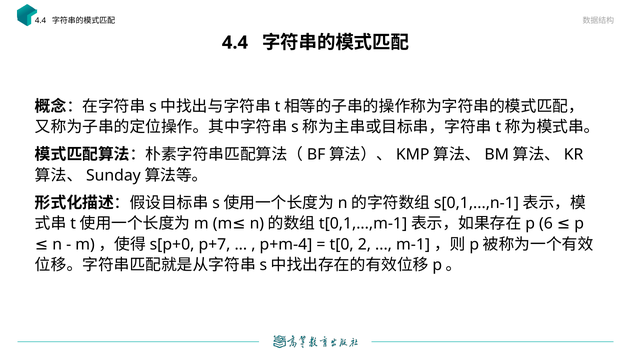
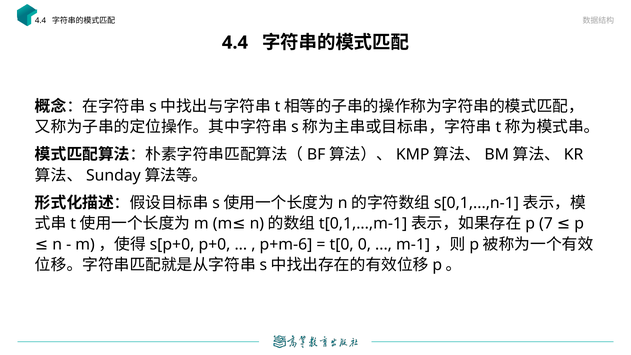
6: 6 -> 7
p+7: p+7 -> p+0
p+m-4: p+m-4 -> p+m-6
2: 2 -> 0
